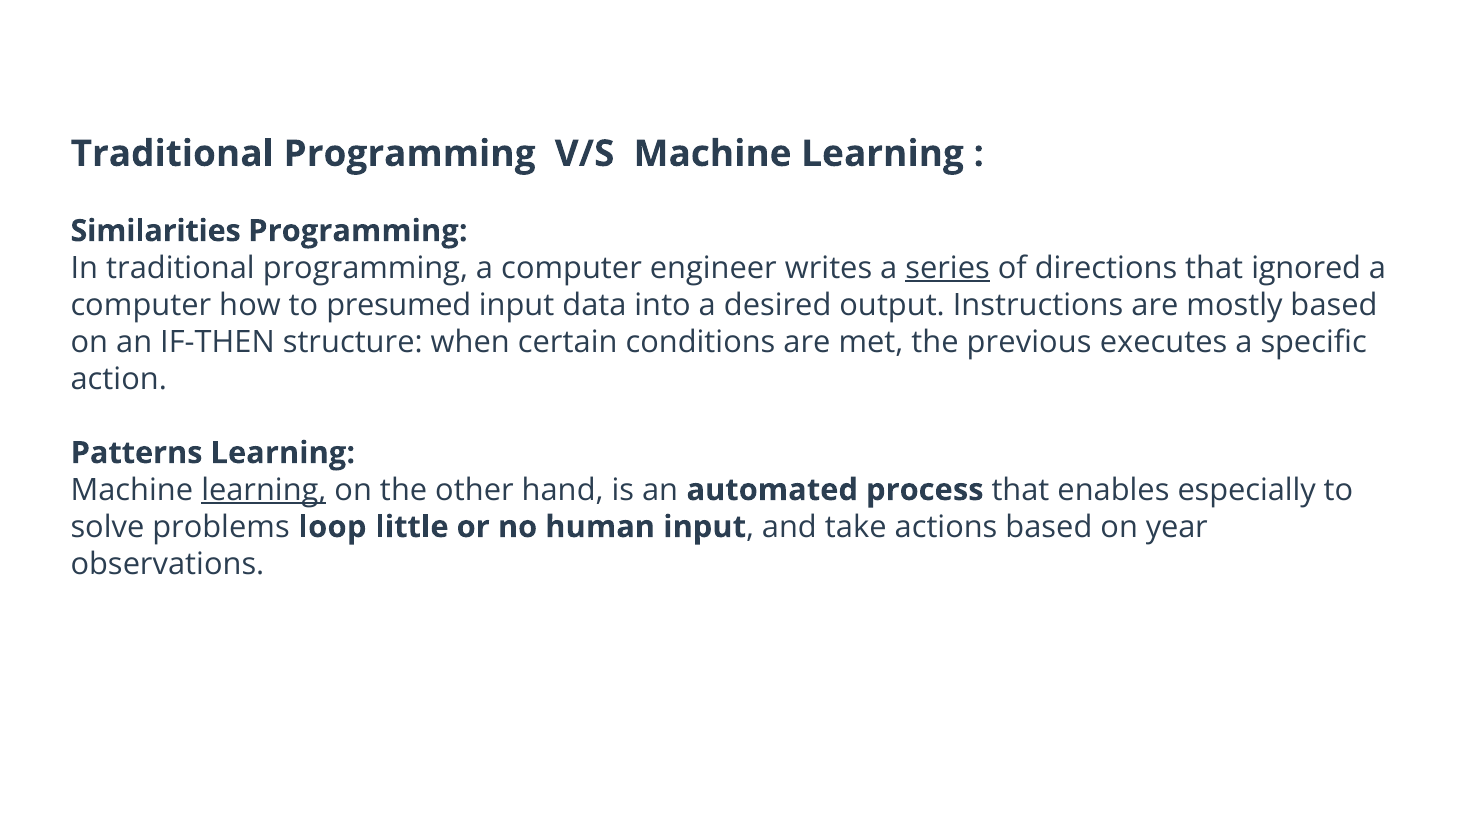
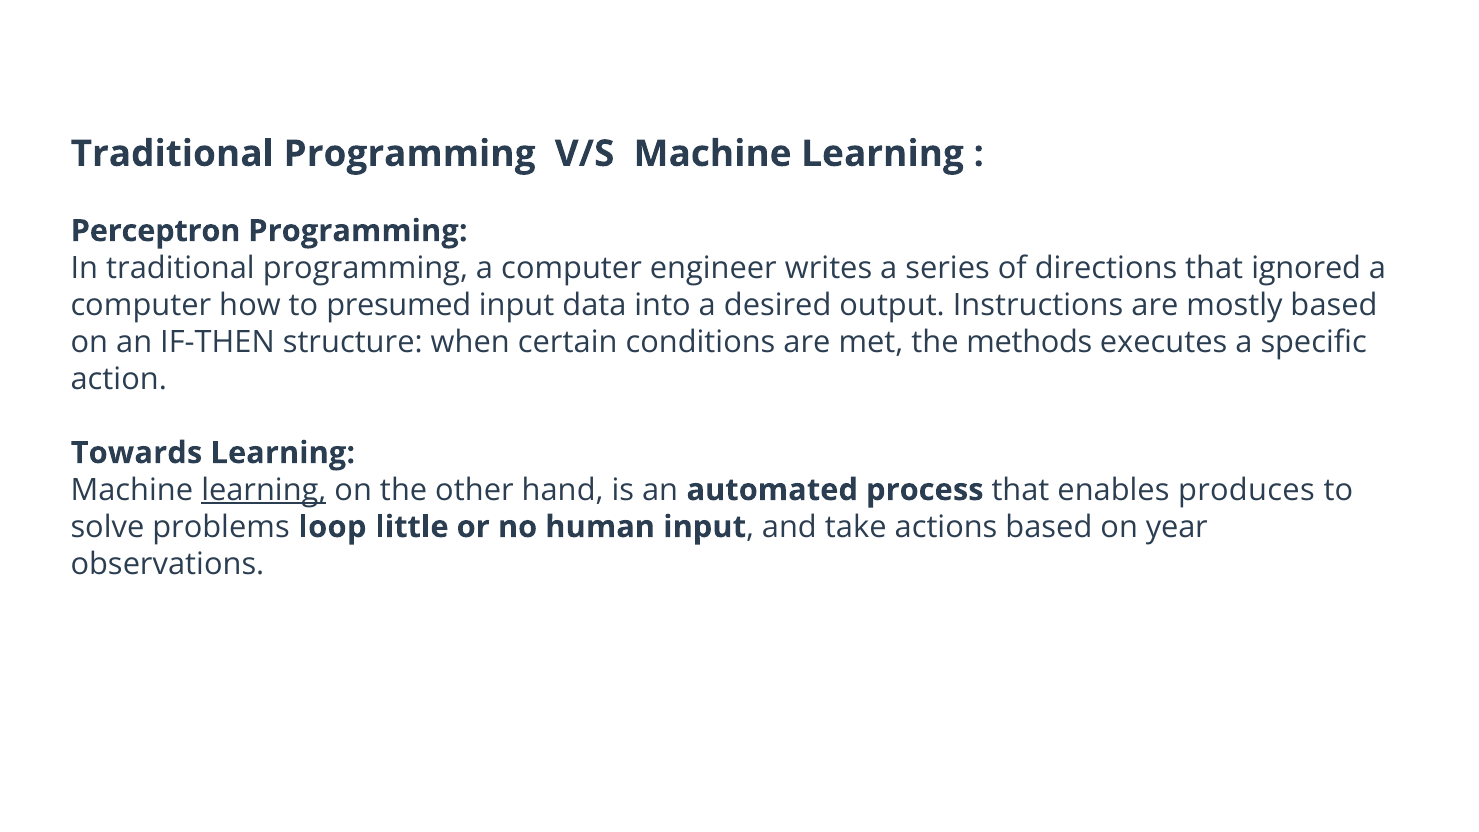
Similarities: Similarities -> Perceptron
series underline: present -> none
previous: previous -> methods
Patterns: Patterns -> Towards
especially: especially -> produces
